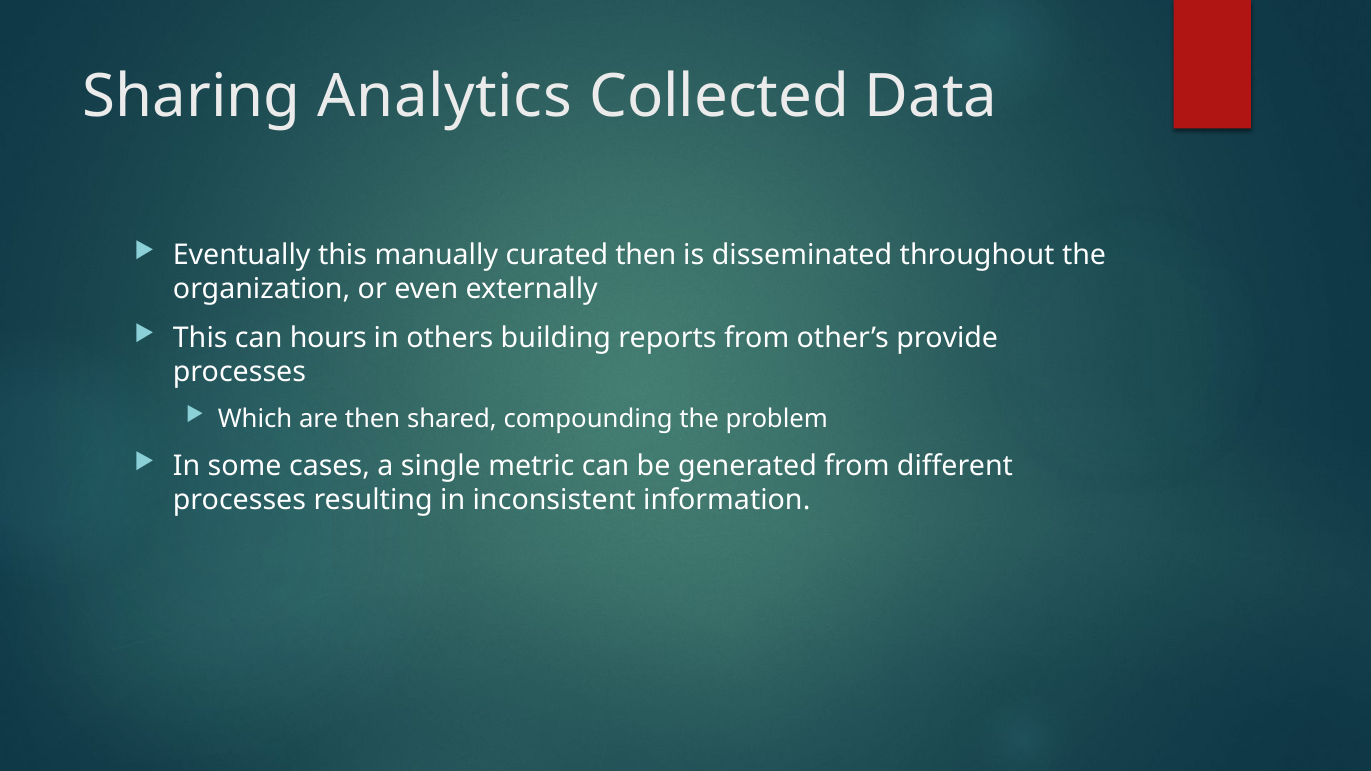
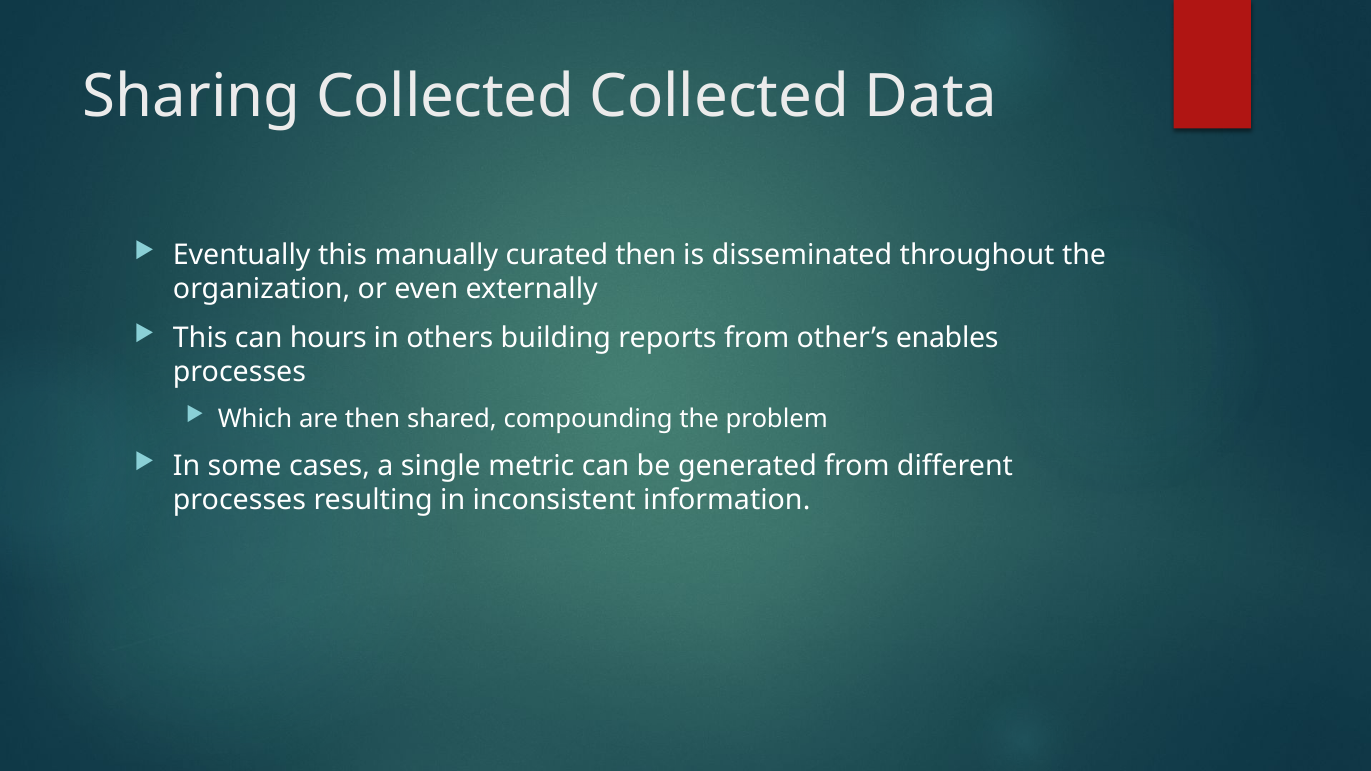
Sharing Analytics: Analytics -> Collected
provide: provide -> enables
